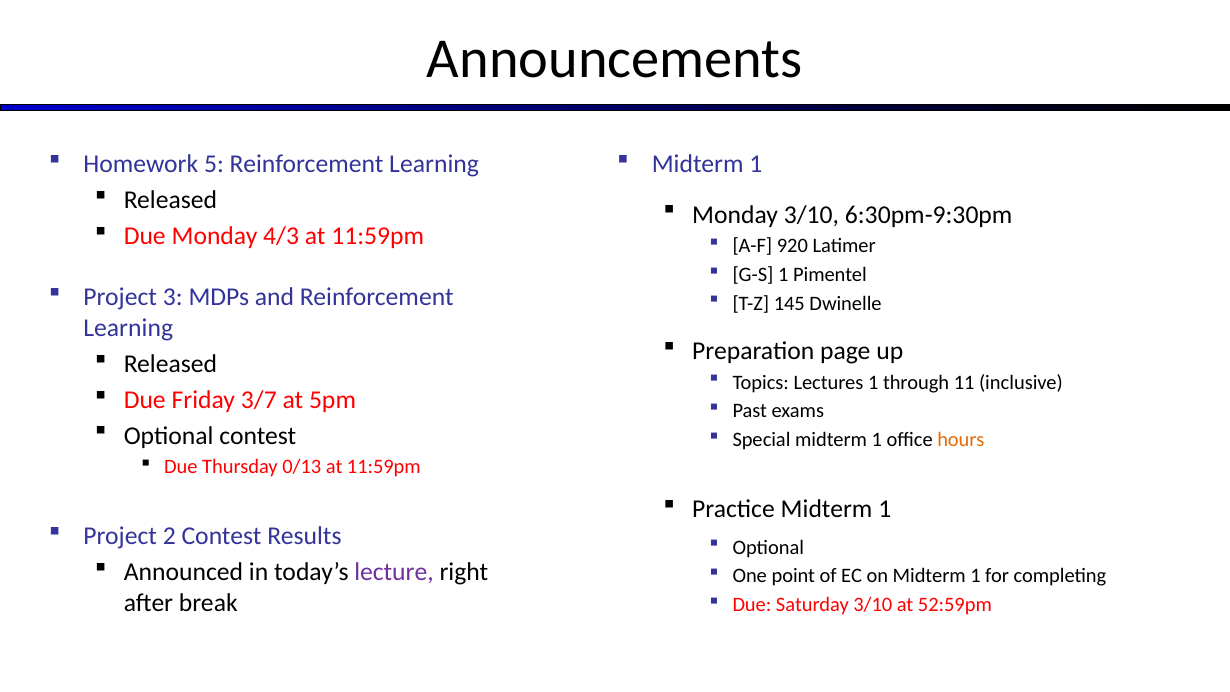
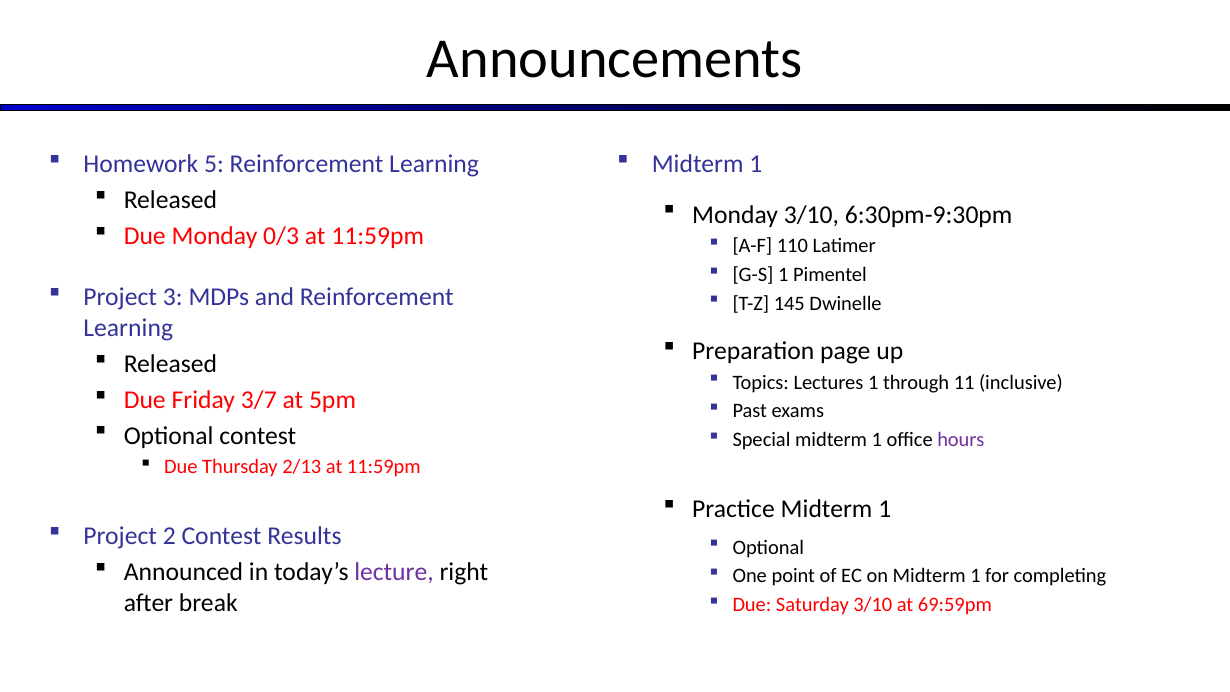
4/3: 4/3 -> 0/3
920: 920 -> 110
hours colour: orange -> purple
0/13: 0/13 -> 2/13
52:59pm: 52:59pm -> 69:59pm
